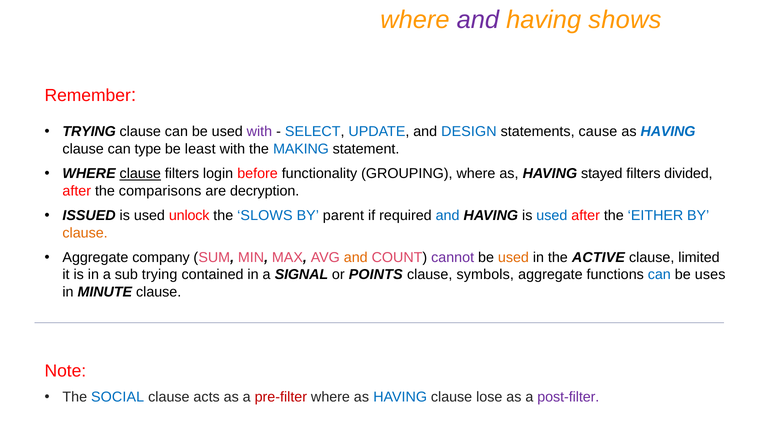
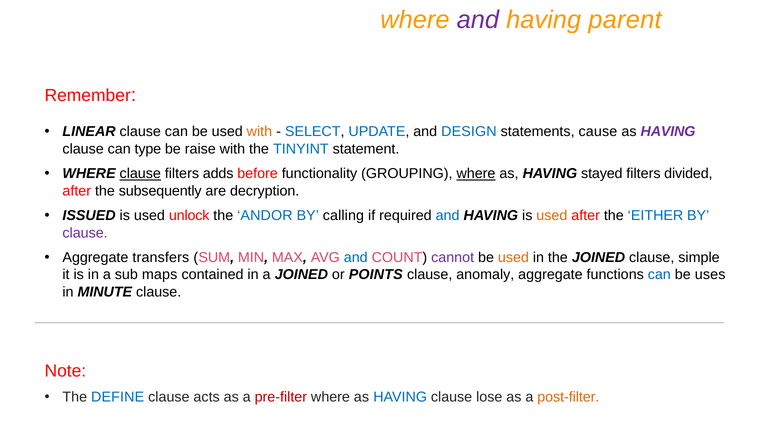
shows: shows -> parent
TRYING at (89, 132): TRYING -> LINEAR
with at (259, 132) colour: purple -> orange
HAVING at (668, 132) colour: blue -> purple
least: least -> raise
MAKING: MAKING -> TINYINT
login: login -> adds
where at (476, 174) underline: none -> present
comparisons: comparisons -> subsequently
SLOWS: SLOWS -> ANDOR
parent: parent -> calling
used at (552, 216) colour: blue -> orange
clause at (85, 233) colour: orange -> purple
company: company -> transfers
and at (356, 258) colour: orange -> blue
the ACTIVE: ACTIVE -> JOINED
limited: limited -> simple
sub trying: trying -> maps
a SIGNAL: SIGNAL -> JOINED
symbols: symbols -> anomaly
SOCIAL: SOCIAL -> DEFINE
post-filter colour: purple -> orange
